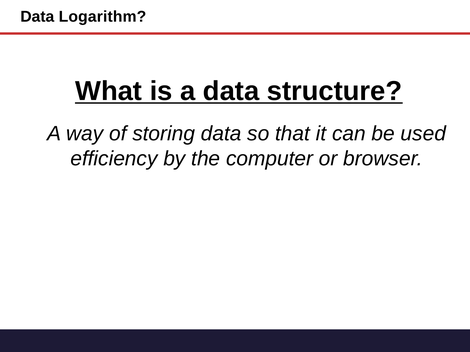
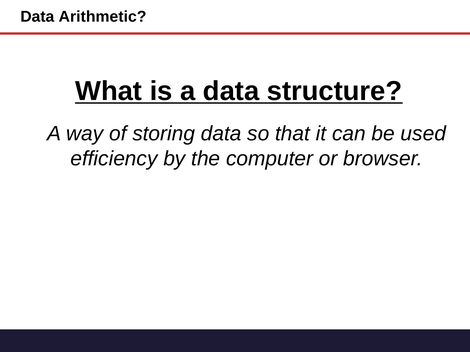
Logarithm: Logarithm -> Arithmetic
